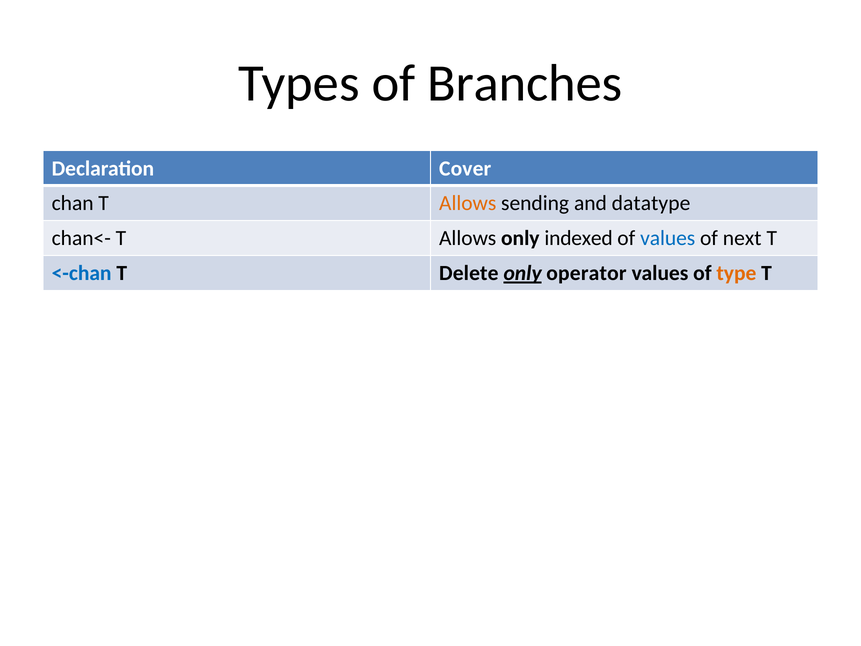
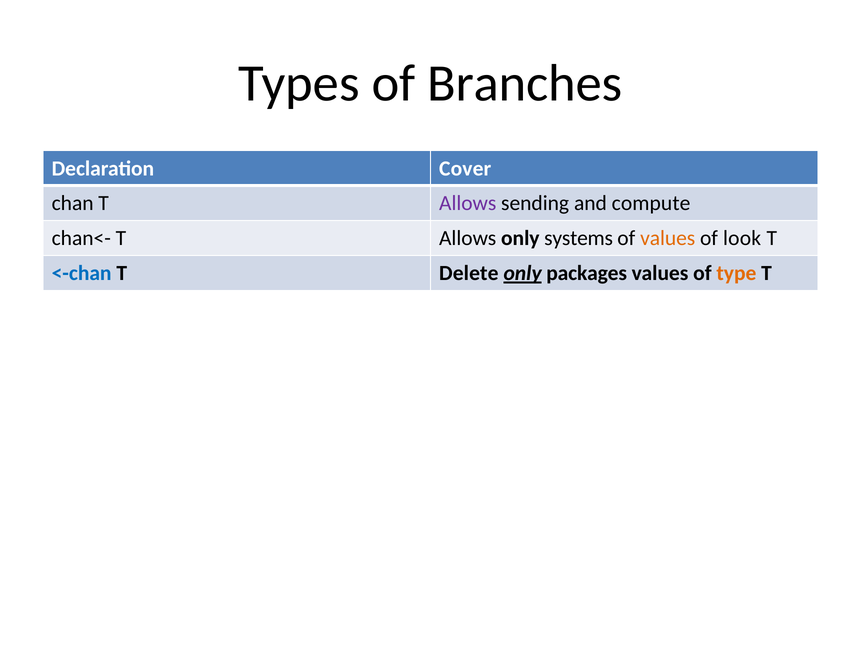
Allows at (468, 203) colour: orange -> purple
datatype: datatype -> compute
indexed: indexed -> systems
values at (668, 238) colour: blue -> orange
next: next -> look
operator: operator -> packages
